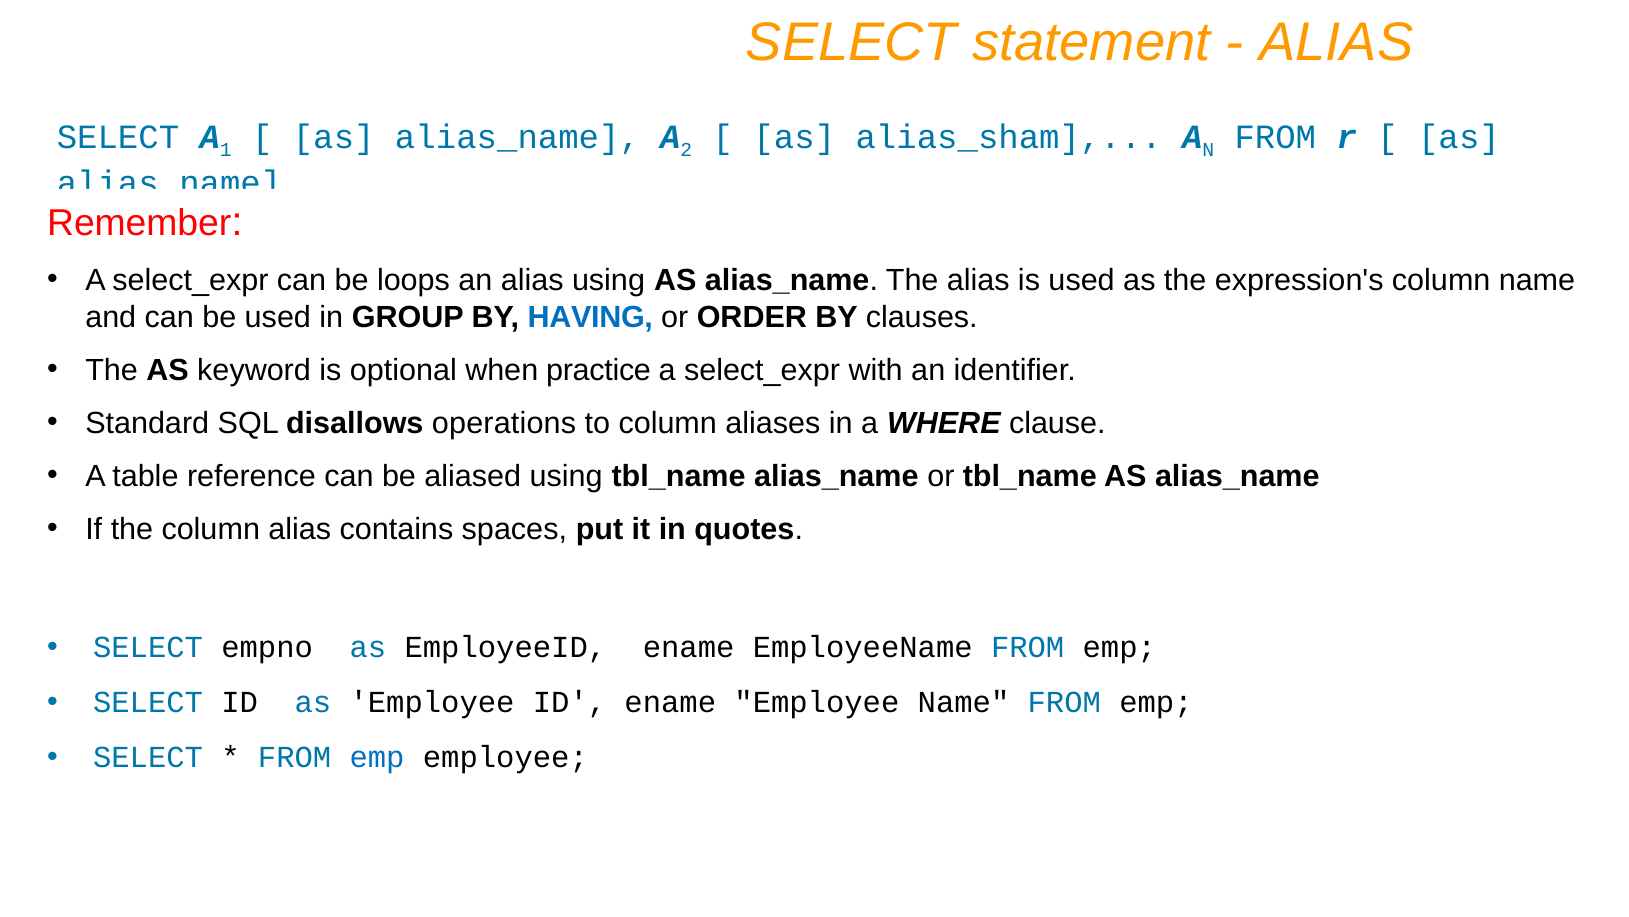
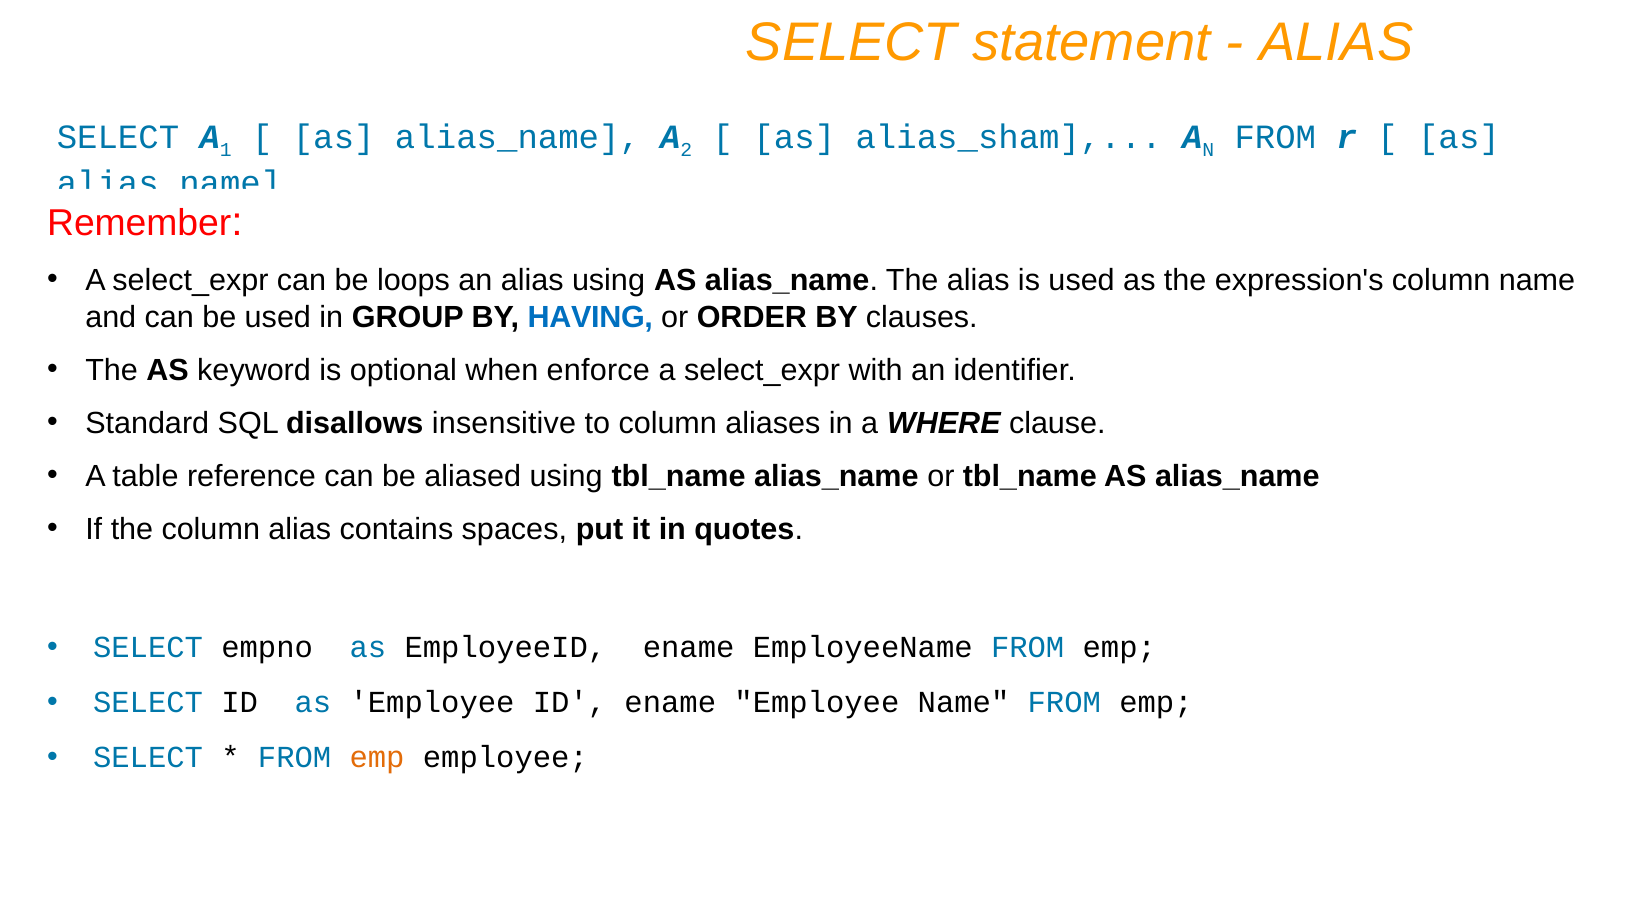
practice: practice -> enforce
operations: operations -> insensitive
emp at (377, 757) colour: blue -> orange
